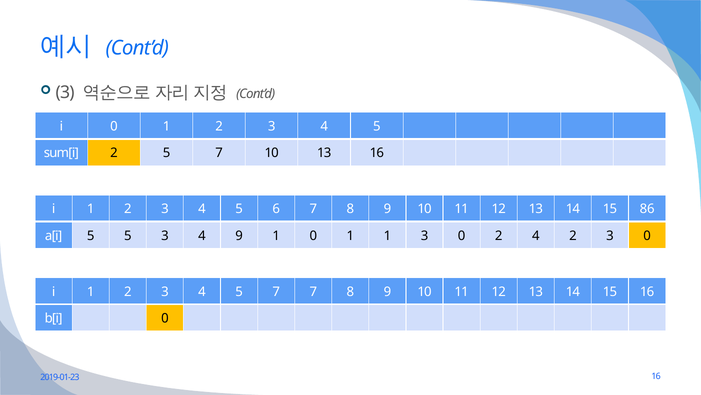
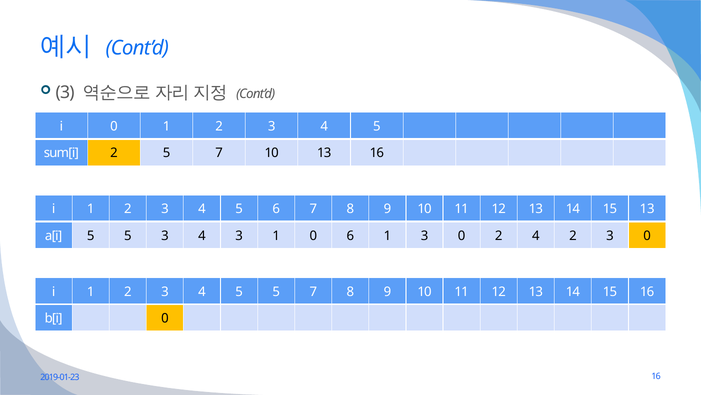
15 86: 86 -> 13
4 9: 9 -> 3
1 0 1: 1 -> 6
4 5 7: 7 -> 5
